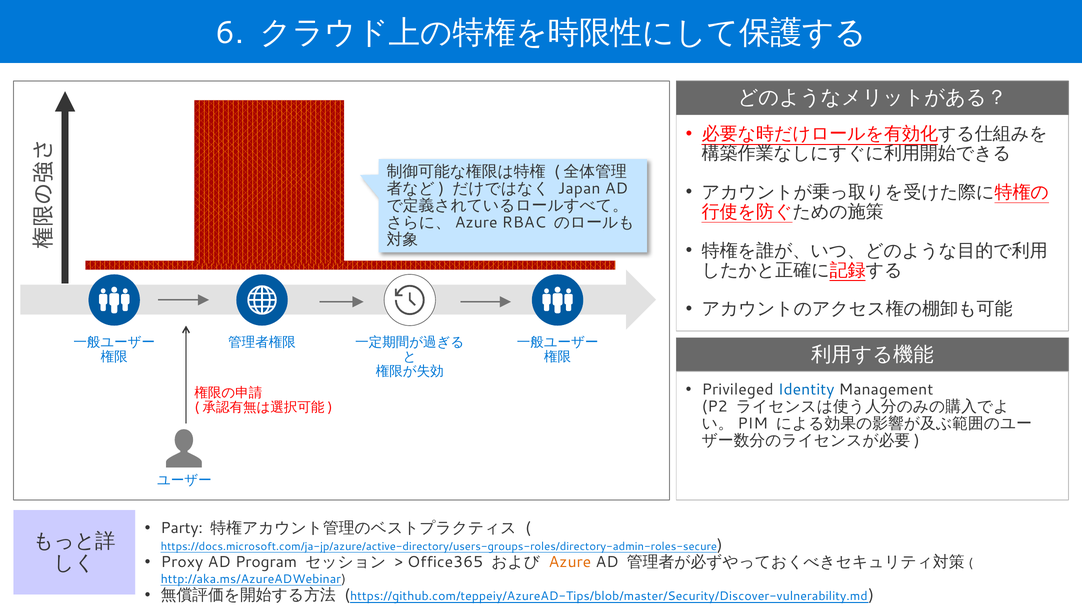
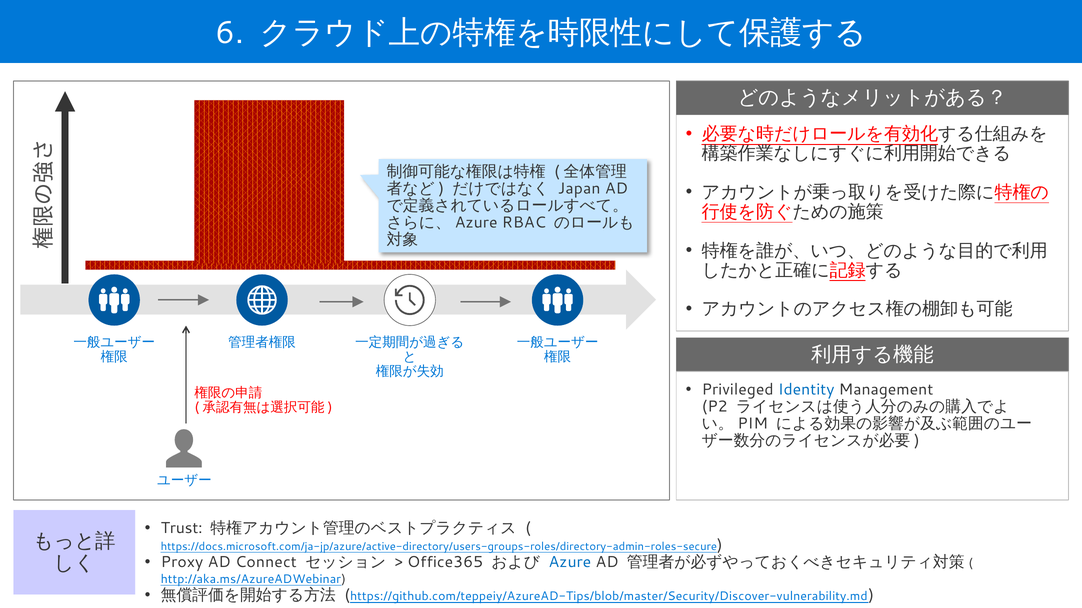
Party: Party -> Trust
Program: Program -> Connect
Azure colour: orange -> blue
